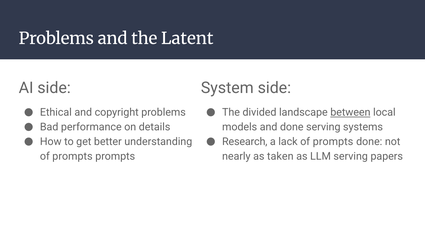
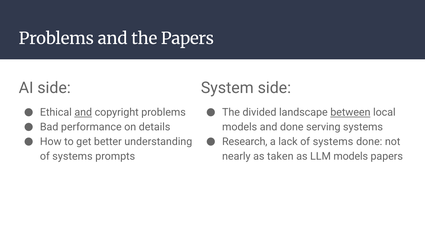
the Latent: Latent -> Papers
and at (83, 112) underline: none -> present
lack of prompts: prompts -> systems
prompts at (72, 156): prompts -> systems
LLM serving: serving -> models
